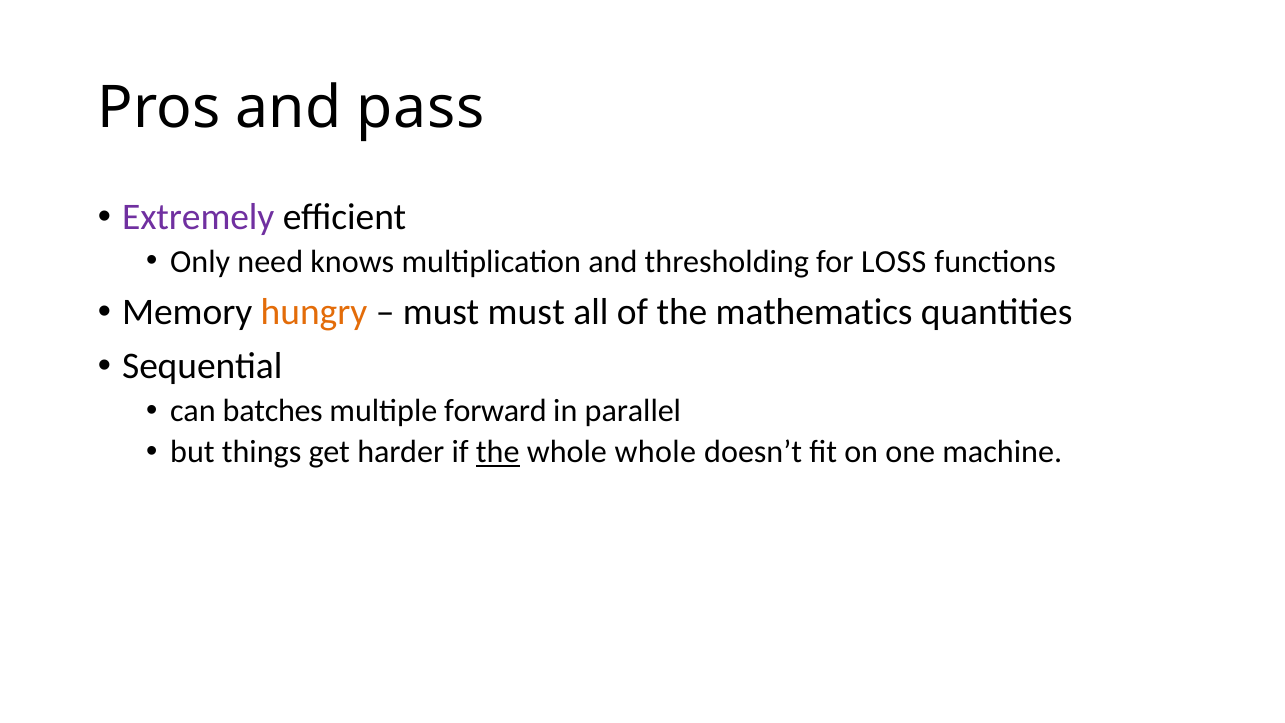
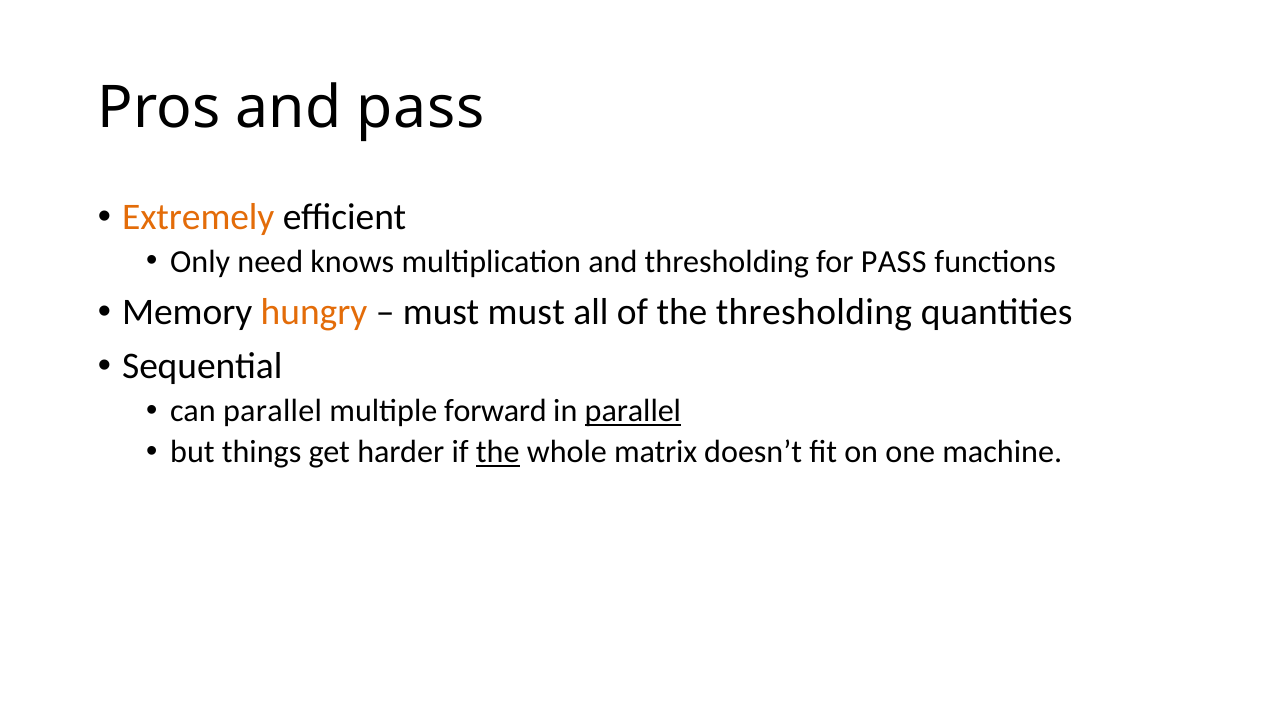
Extremely colour: purple -> orange
for LOSS: LOSS -> PASS
the mathematics: mathematics -> thresholding
can batches: batches -> parallel
parallel at (633, 411) underline: none -> present
whole whole: whole -> matrix
